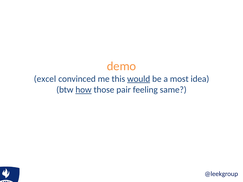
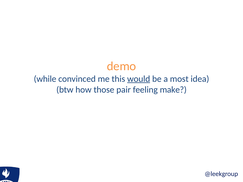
excel: excel -> while
how underline: present -> none
same: same -> make
